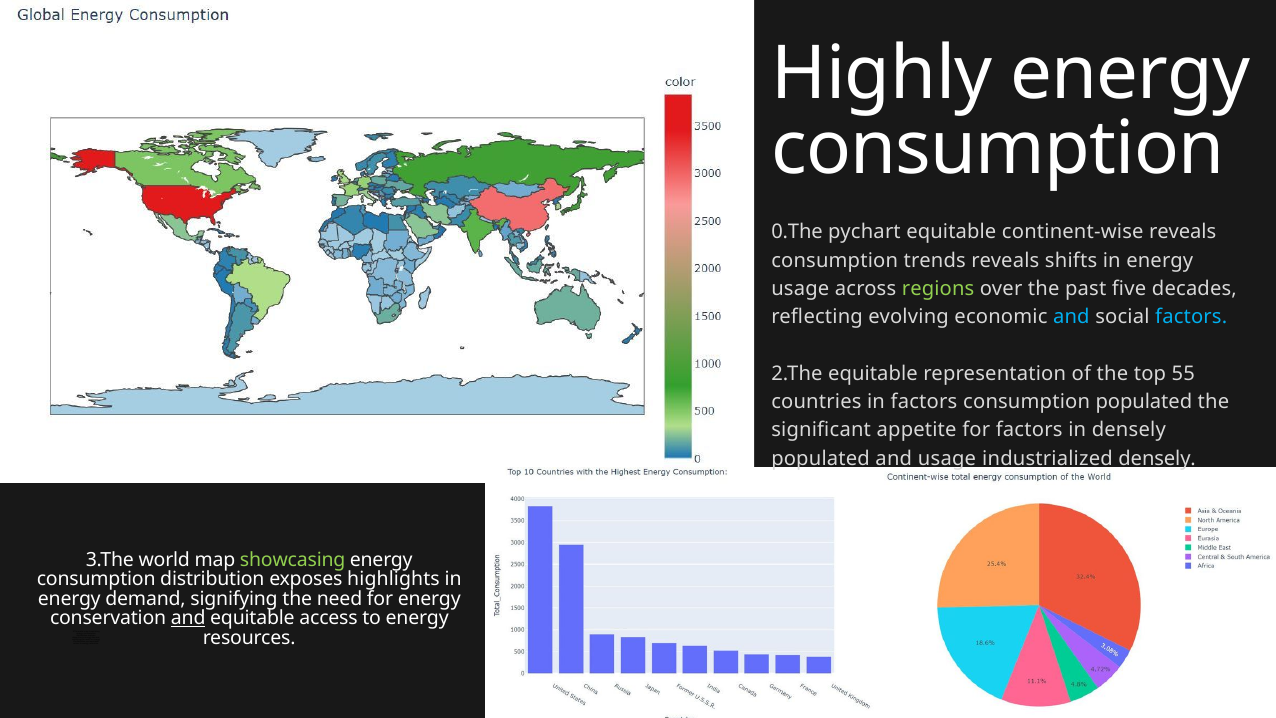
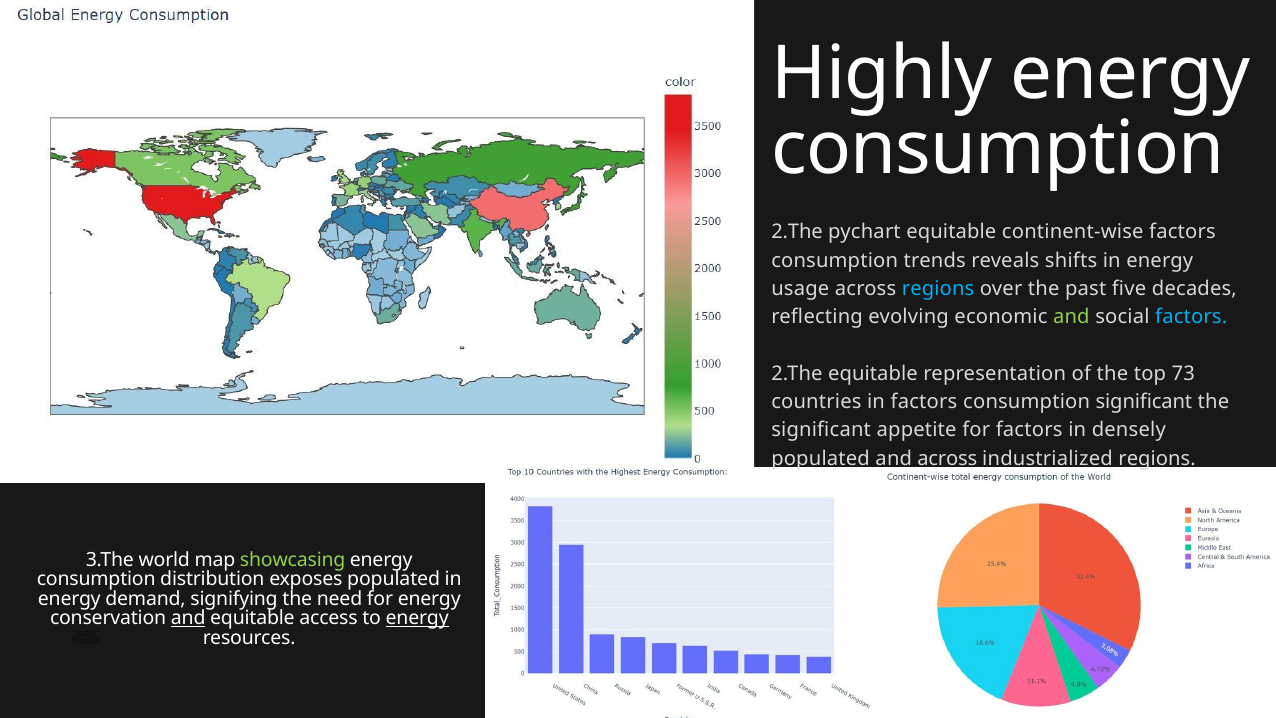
0.The at (797, 232): 0.The -> 2.The
continent-wise reveals: reveals -> factors
regions at (938, 289) colour: light green -> light blue
and at (1071, 317) colour: light blue -> light green
55: 55 -> 73
consumption populated: populated -> significant
and usage: usage -> across
industrialized densely: densely -> regions
exposes highlights: highlights -> populated
energy at (417, 618) underline: none -> present
